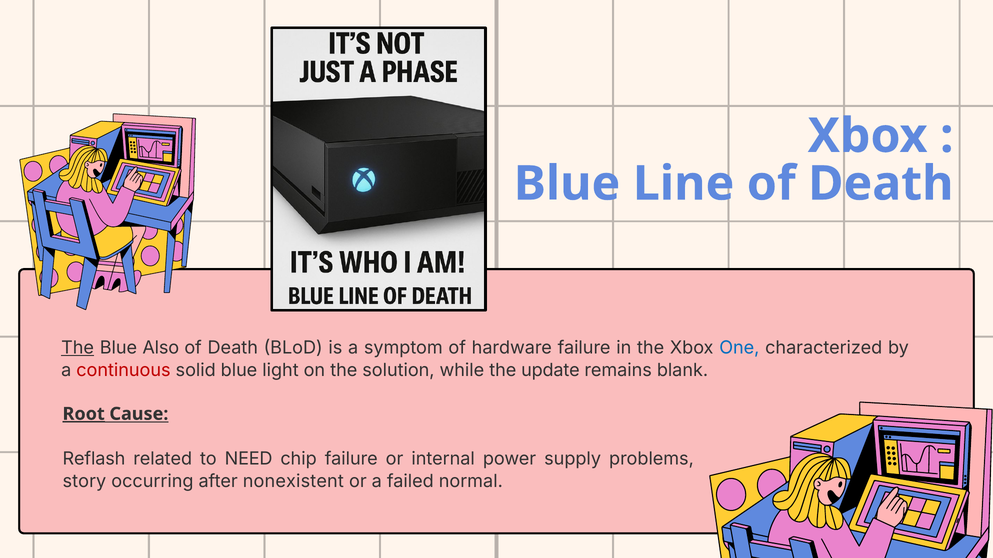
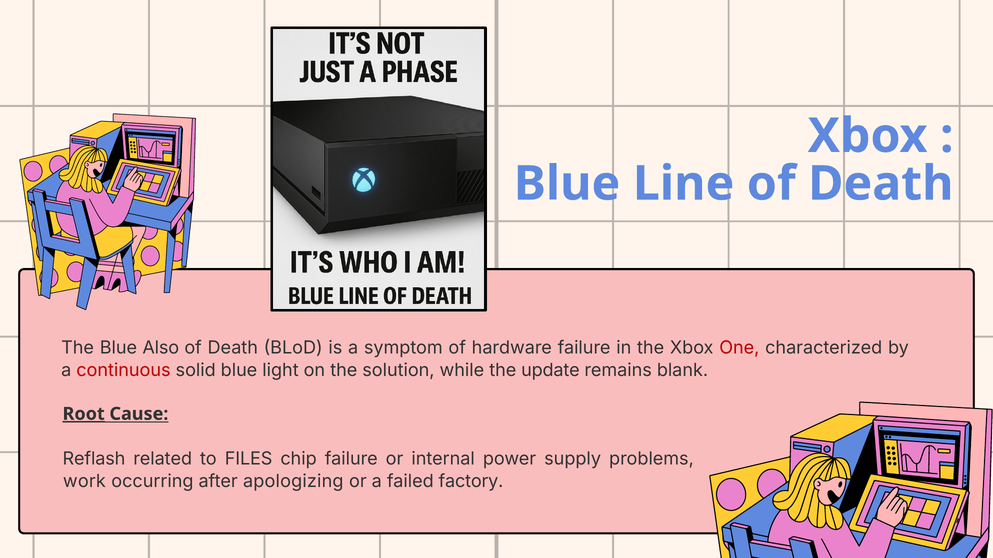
The at (78, 348) underline: present -> none
One colour: blue -> red
NEED: NEED -> FILES
story: story -> work
nonexistent: nonexistent -> apologizing
normal: normal -> factory
